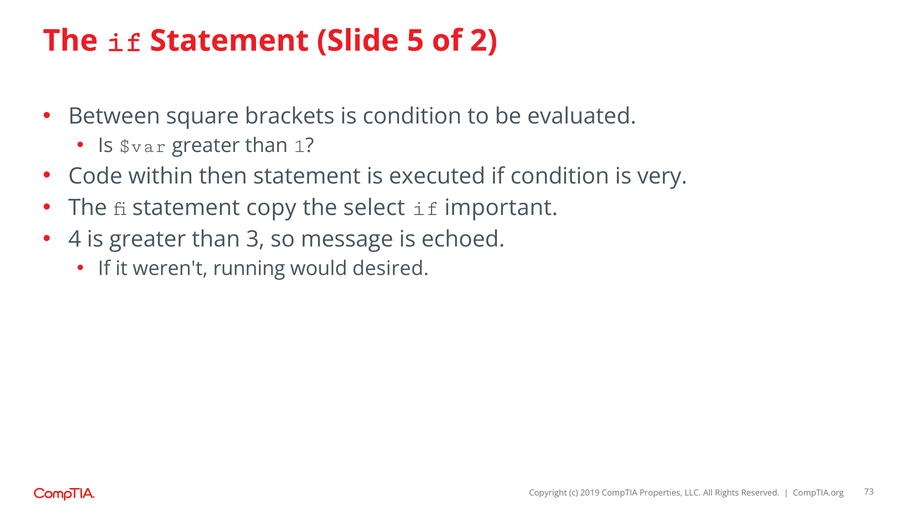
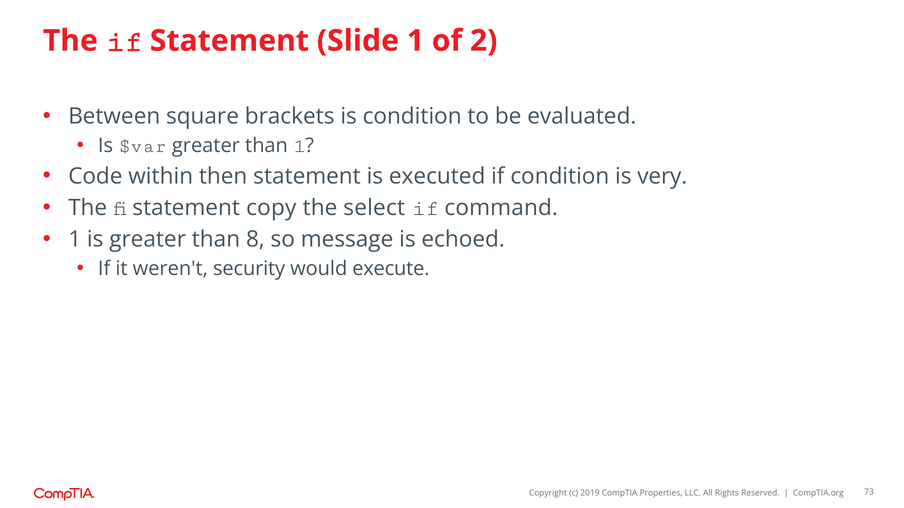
Slide 5: 5 -> 1
important: important -> command
4 at (75, 240): 4 -> 1
3: 3 -> 8
running: running -> security
desired: desired -> execute
